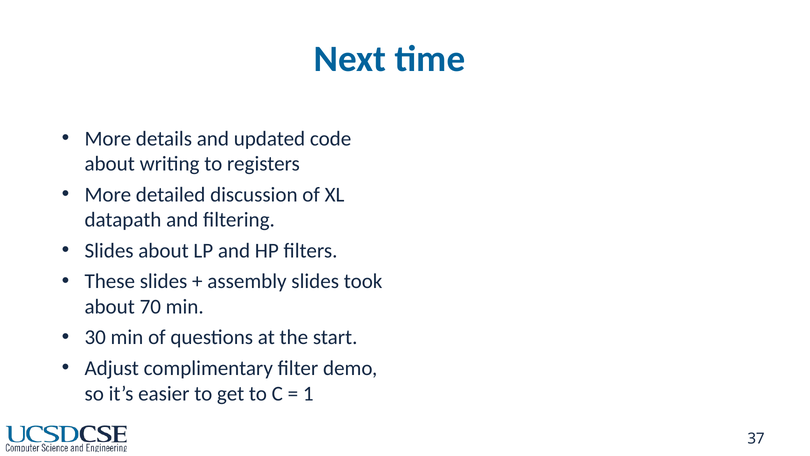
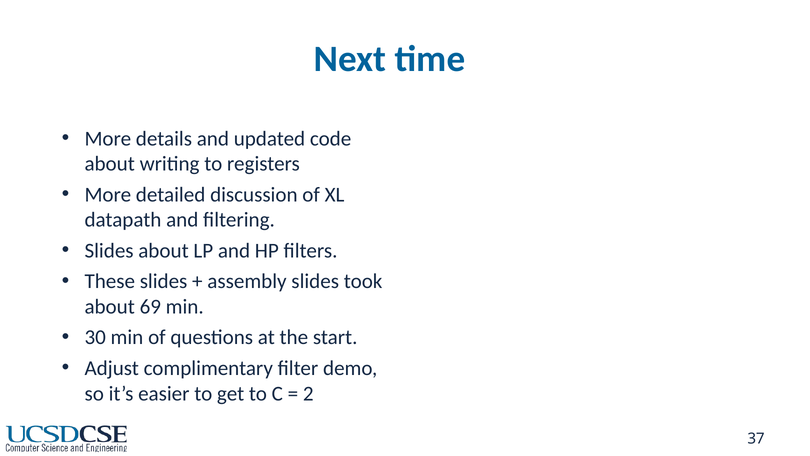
70: 70 -> 69
1: 1 -> 2
